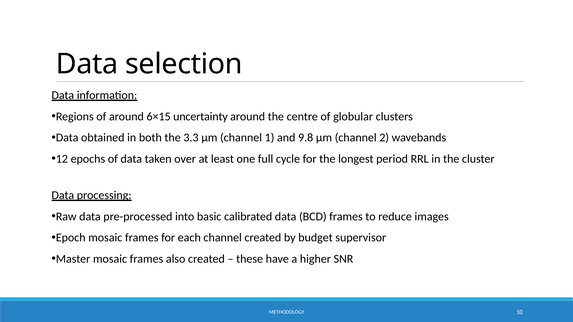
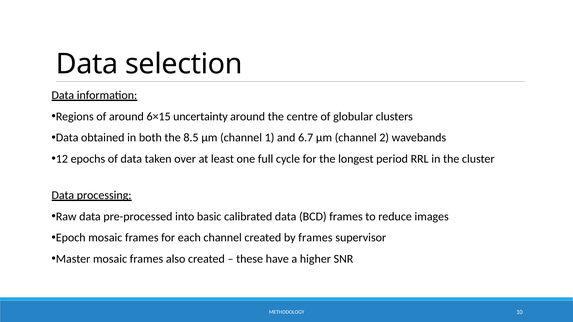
3.3: 3.3 -> 8.5
9.8: 9.8 -> 6.7
by budget: budget -> frames
